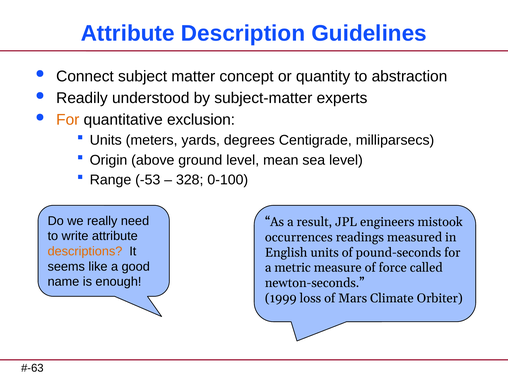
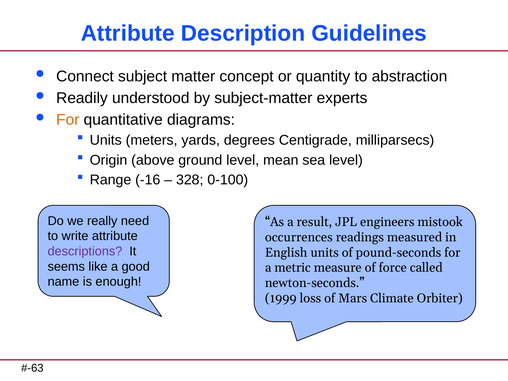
exclusion: exclusion -> diagrams
-53: -53 -> -16
descriptions colour: orange -> purple
